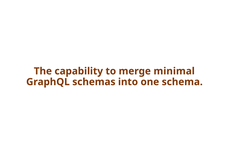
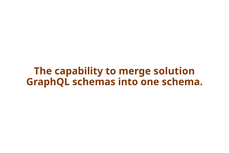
minimal: minimal -> solution
